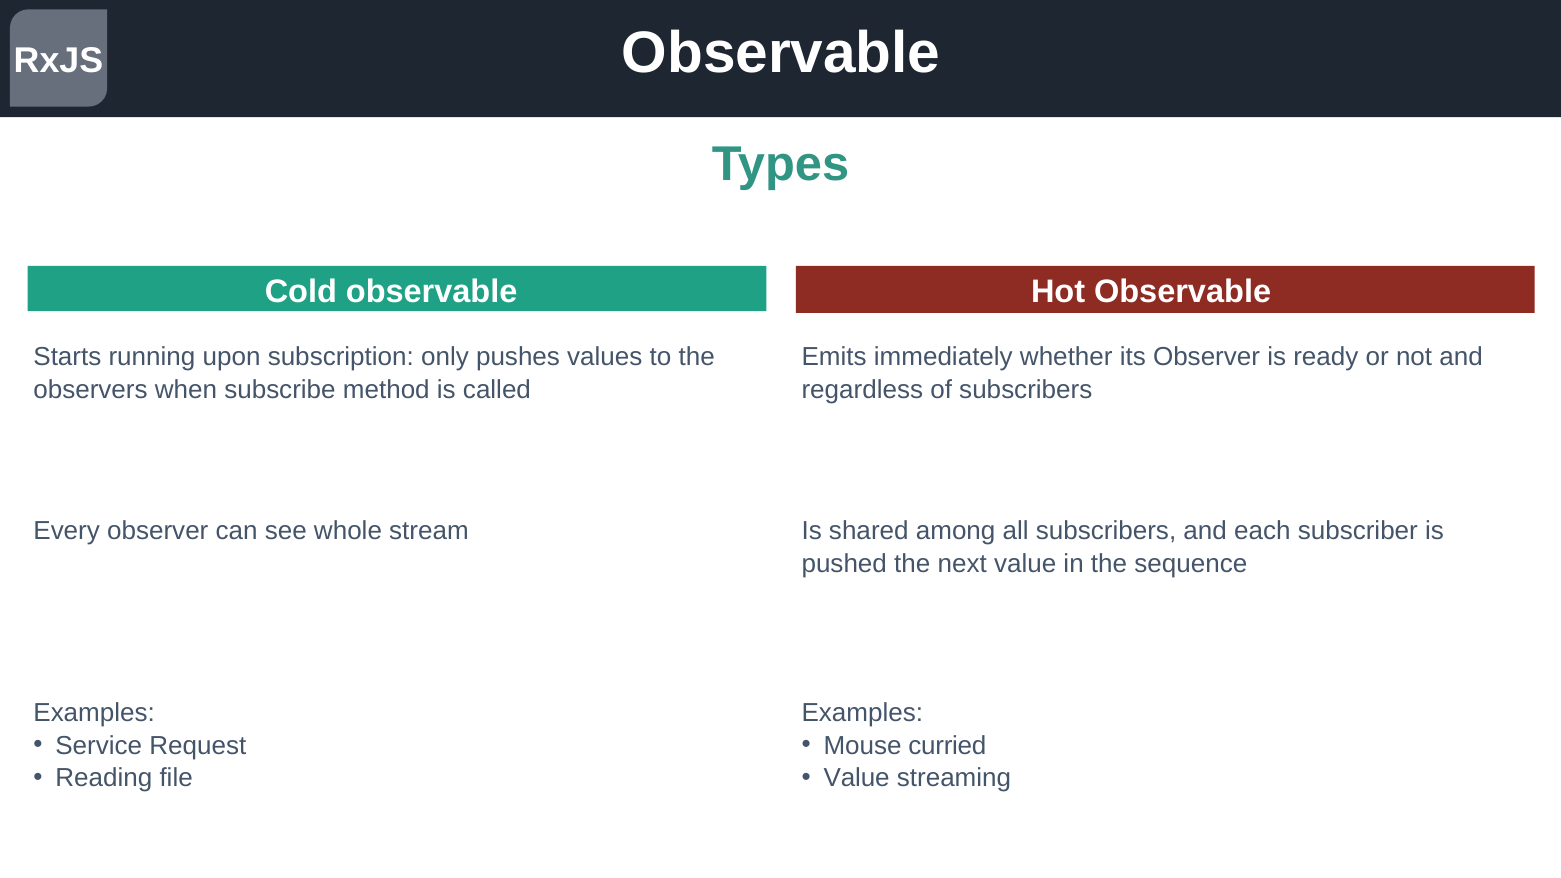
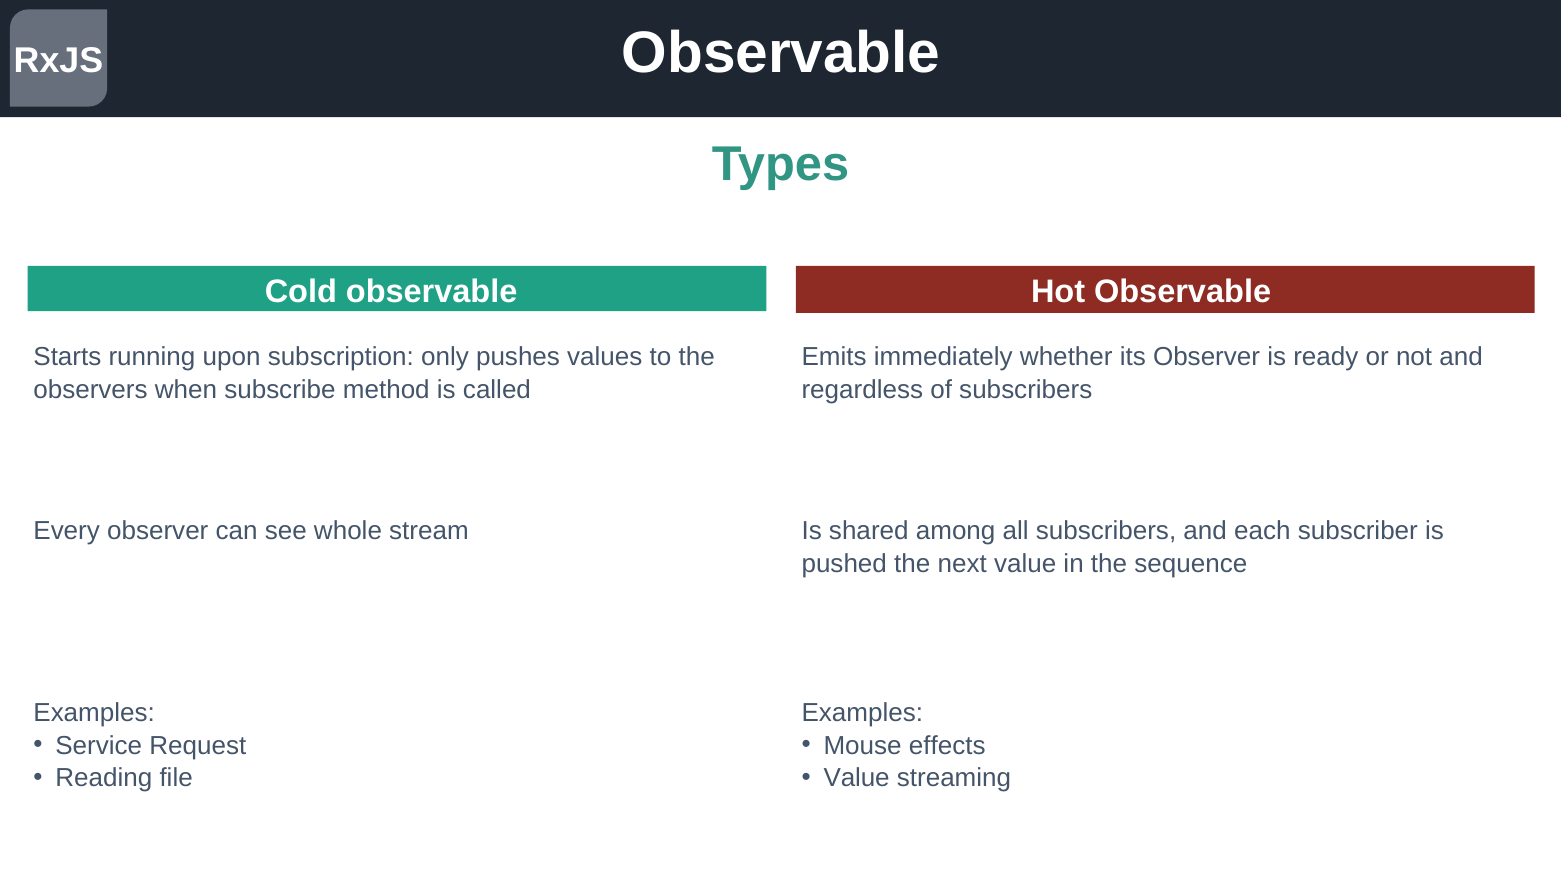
curried: curried -> effects
